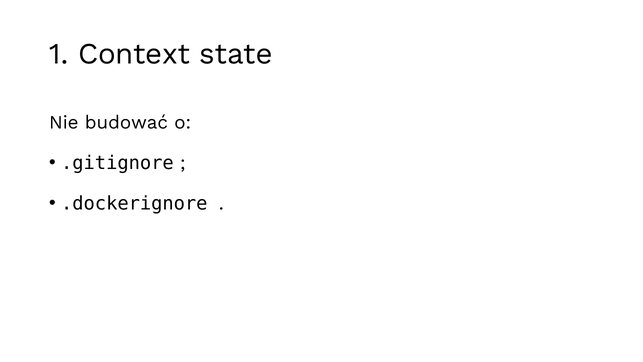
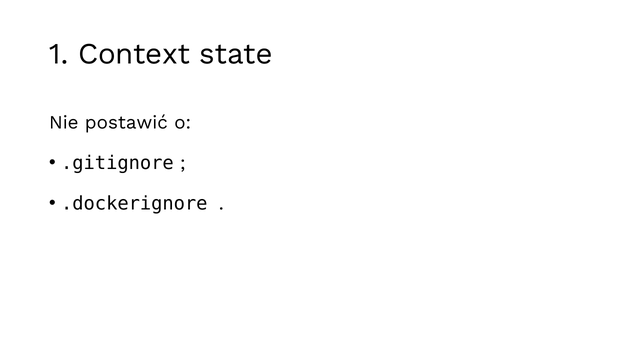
budować: budować -> postawić
